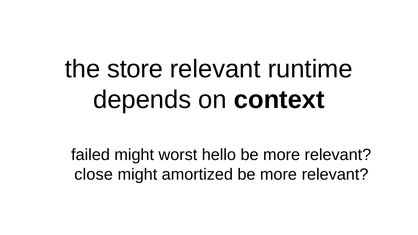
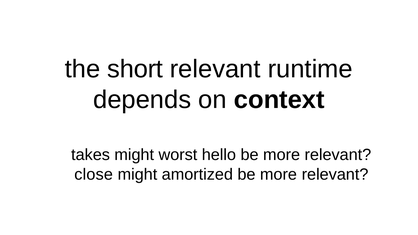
store: store -> short
failed: failed -> takes
